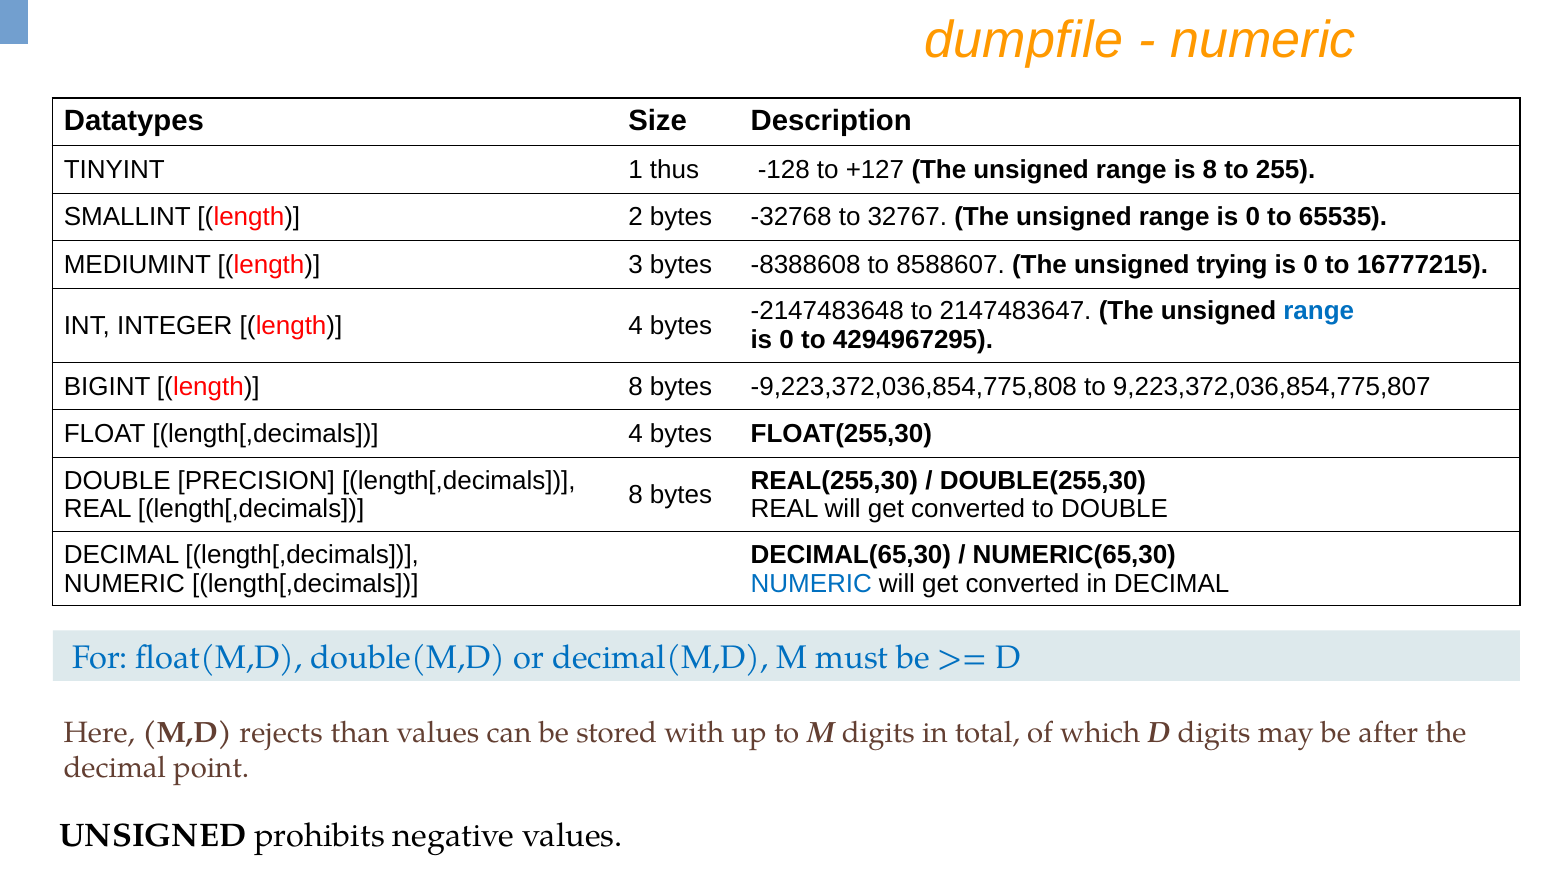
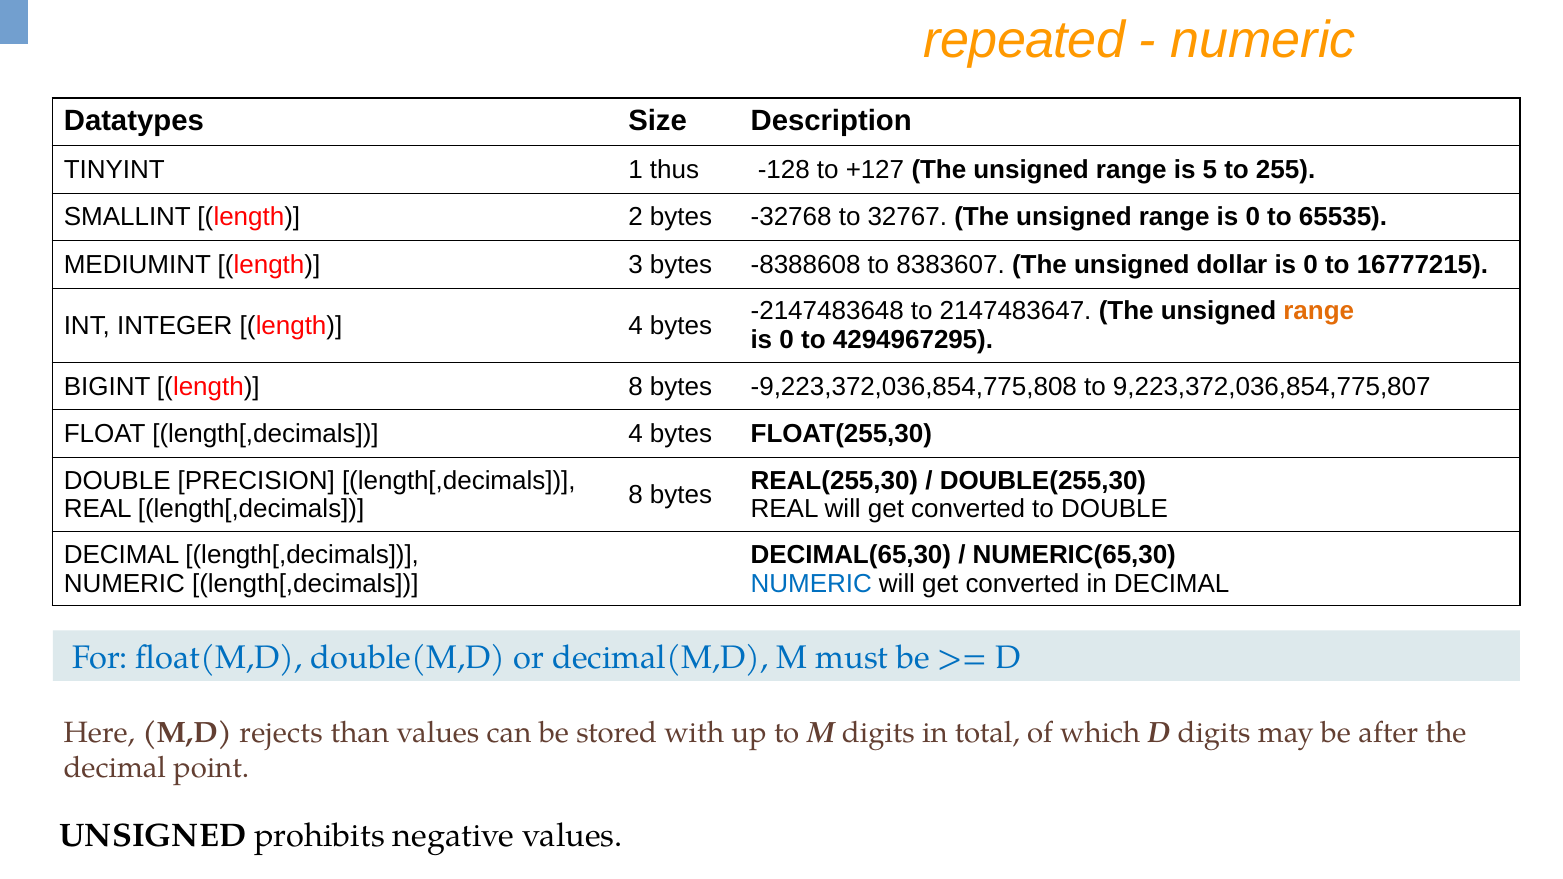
dumpfile: dumpfile -> repeated
is 8: 8 -> 5
8588607: 8588607 -> 8383607
trying: trying -> dollar
range at (1319, 311) colour: blue -> orange
